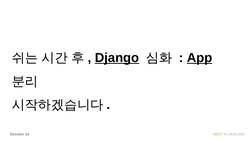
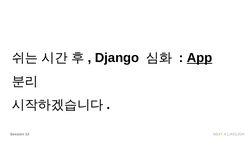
Django underline: present -> none
